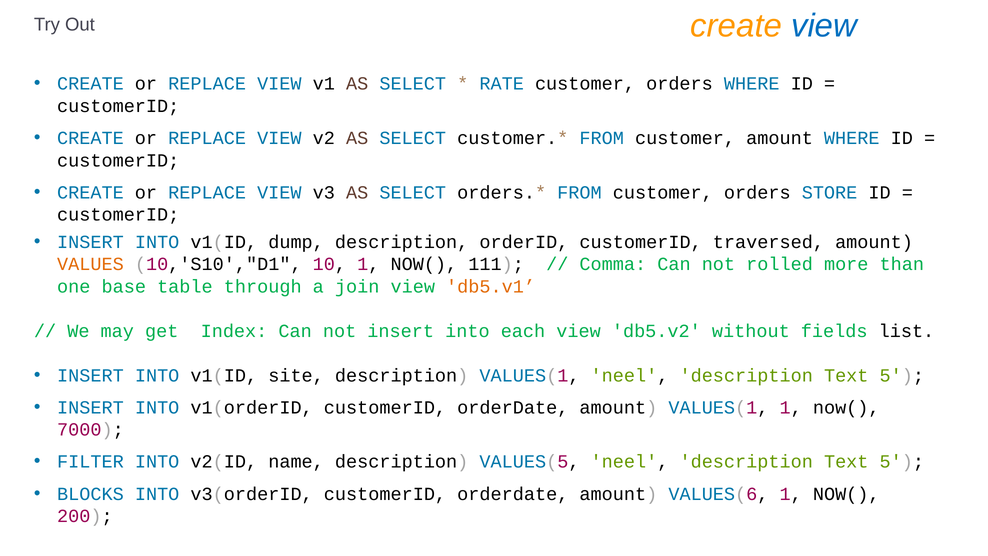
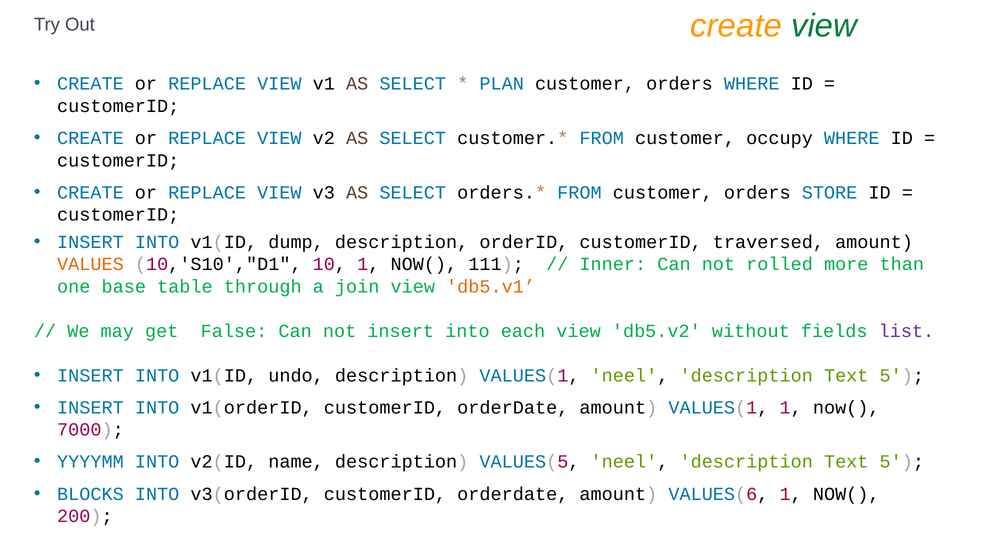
view at (824, 26) colour: blue -> green
RATE: RATE -> PLAN
customer amount: amount -> occupy
Comma: Comma -> Inner
Index: Index -> False
list colour: black -> purple
site: site -> undo
FILTER: FILTER -> YYYYMM
